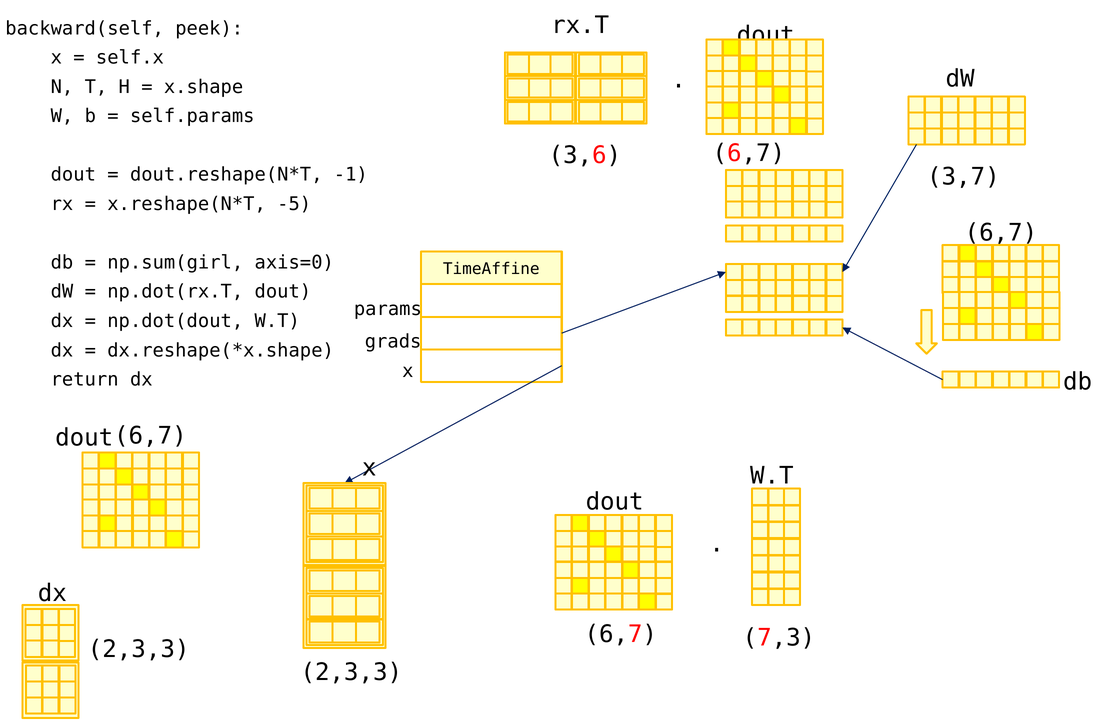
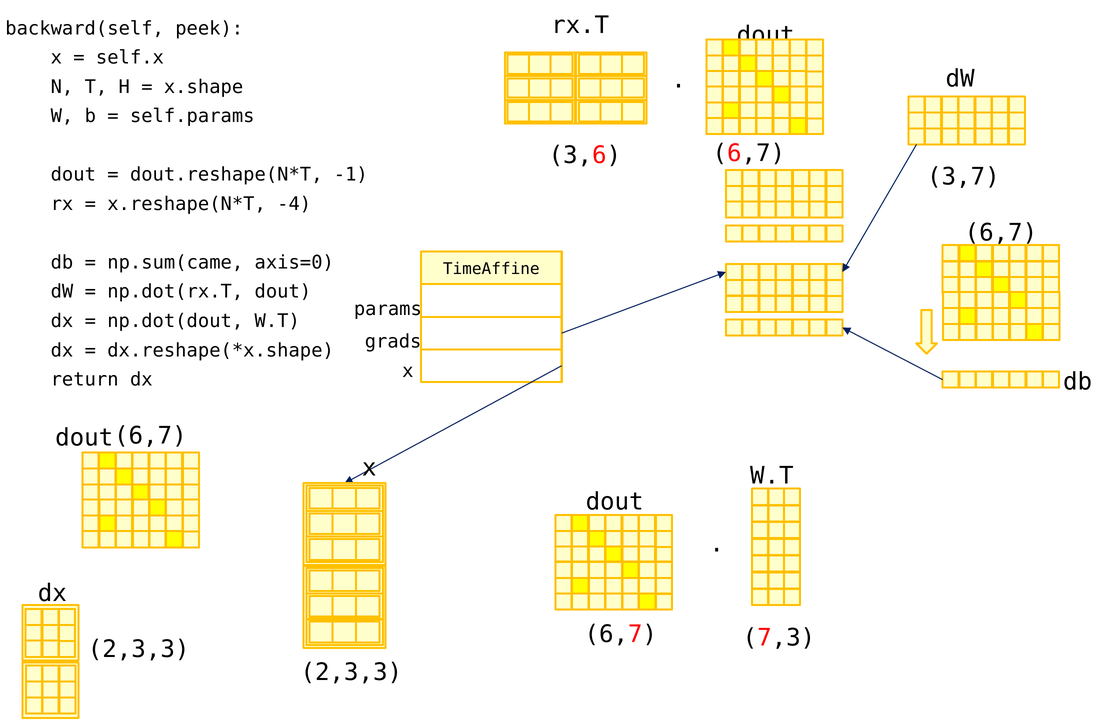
-5: -5 -> -4
np.sum(girl: np.sum(girl -> np.sum(came
